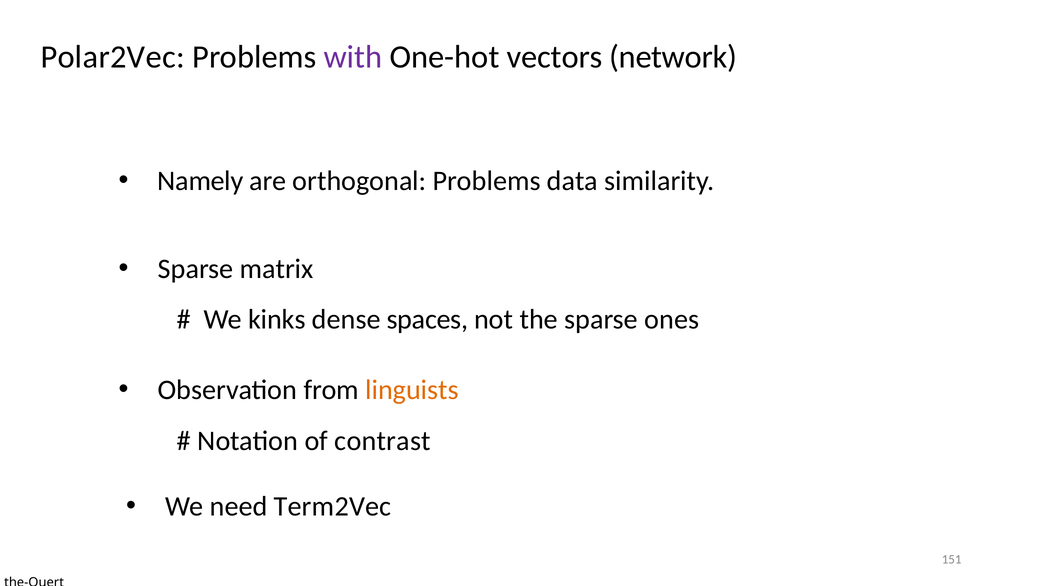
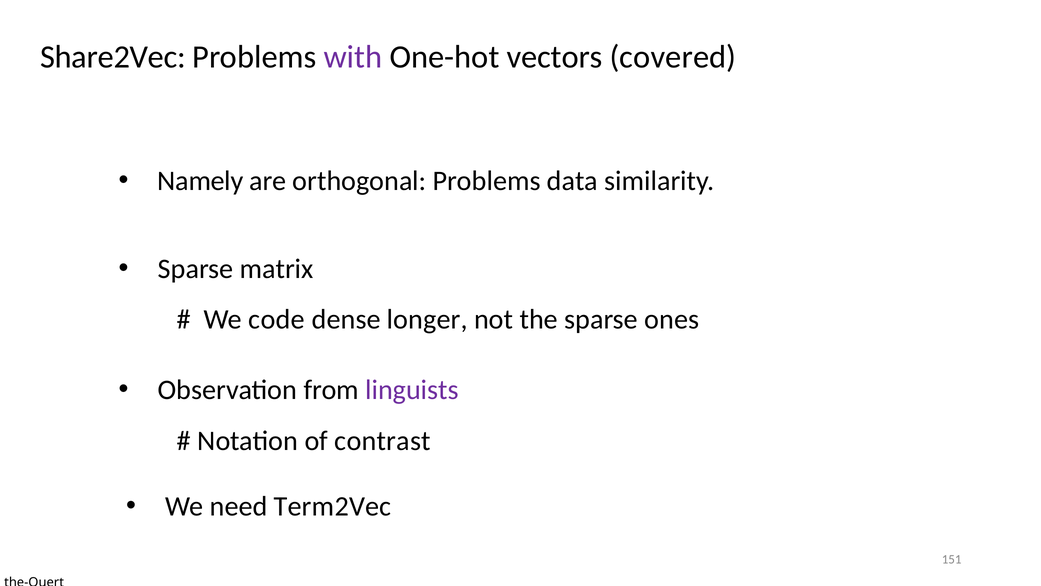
Polar2Vec: Polar2Vec -> Share2Vec
network: network -> covered
kinks: kinks -> code
spaces: spaces -> longer
linguists colour: orange -> purple
